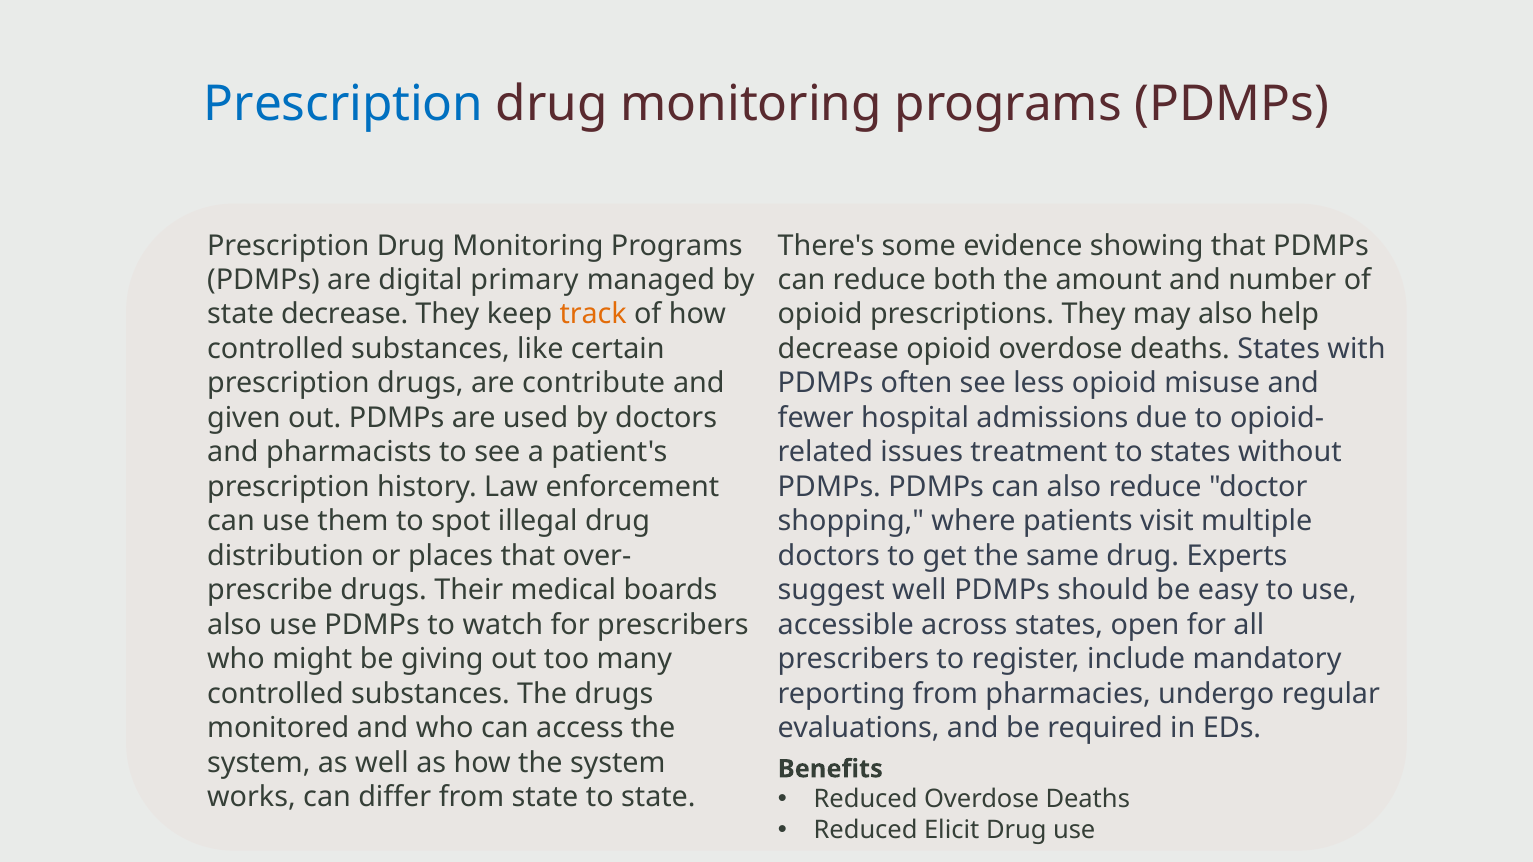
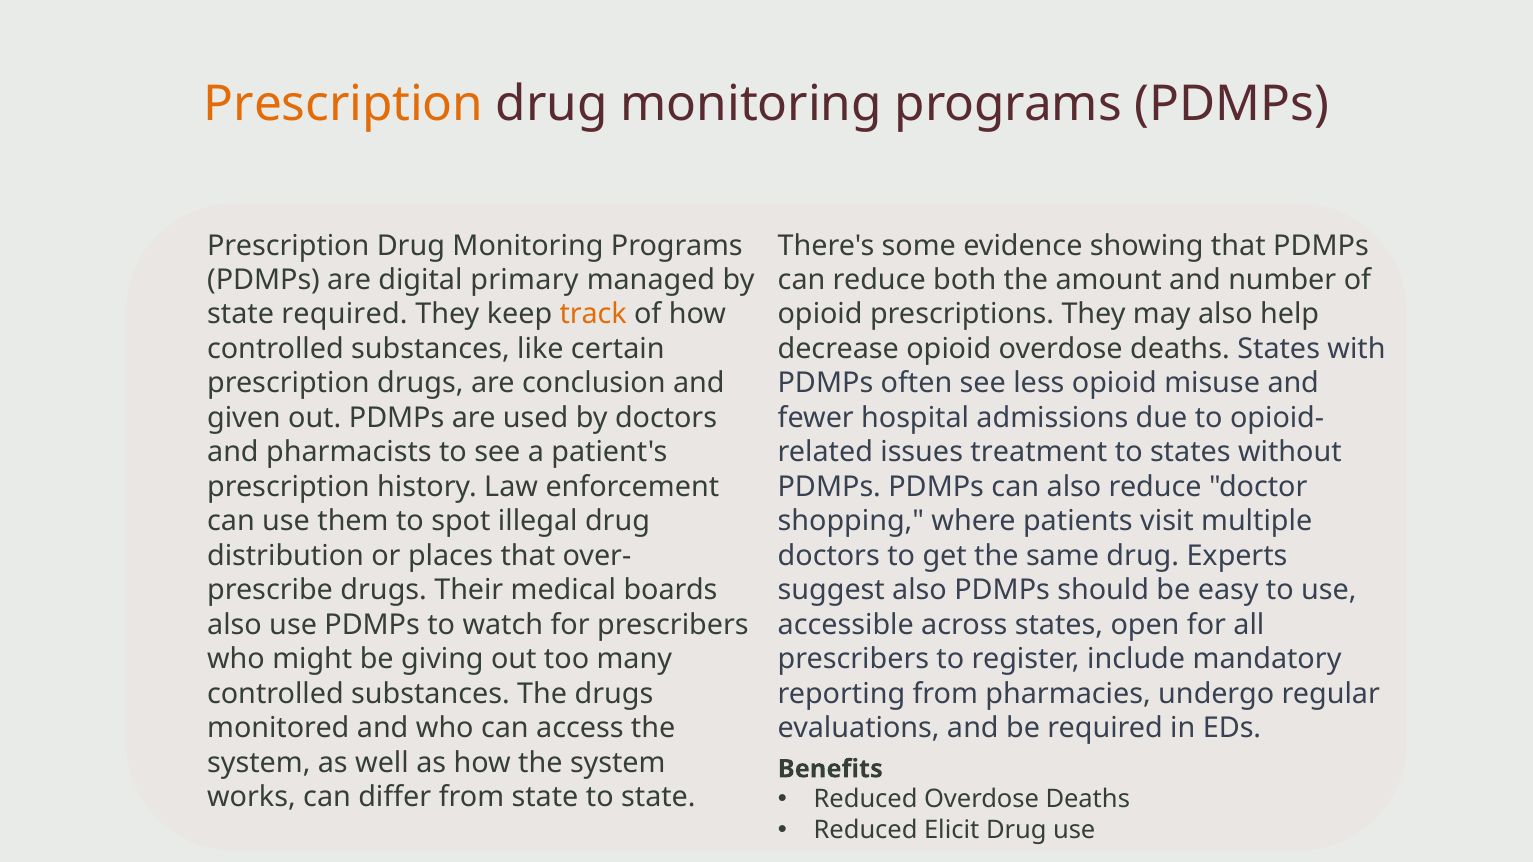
Prescription at (344, 104) colour: blue -> orange
state decrease: decrease -> required
contribute: contribute -> conclusion
suggest well: well -> also
